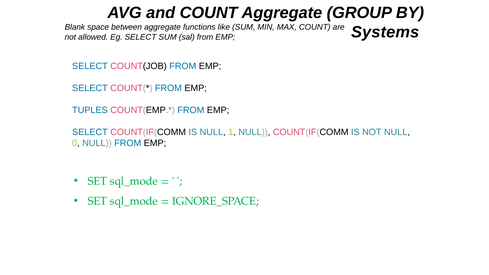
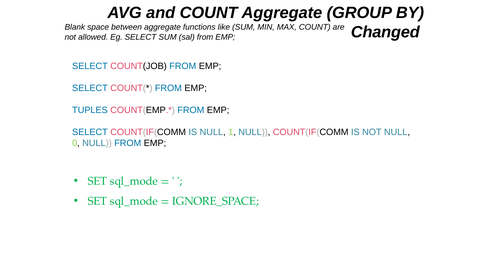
Systems: Systems -> Changed
